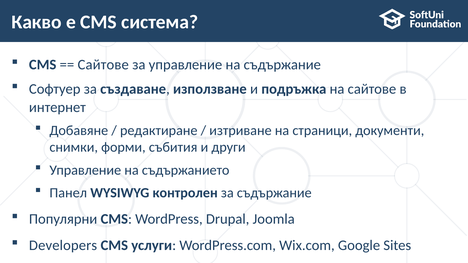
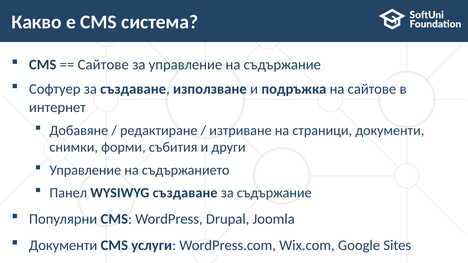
WYSIWYG контролен: контролен -> създаване
Developers at (63, 246): Developers -> Документи
